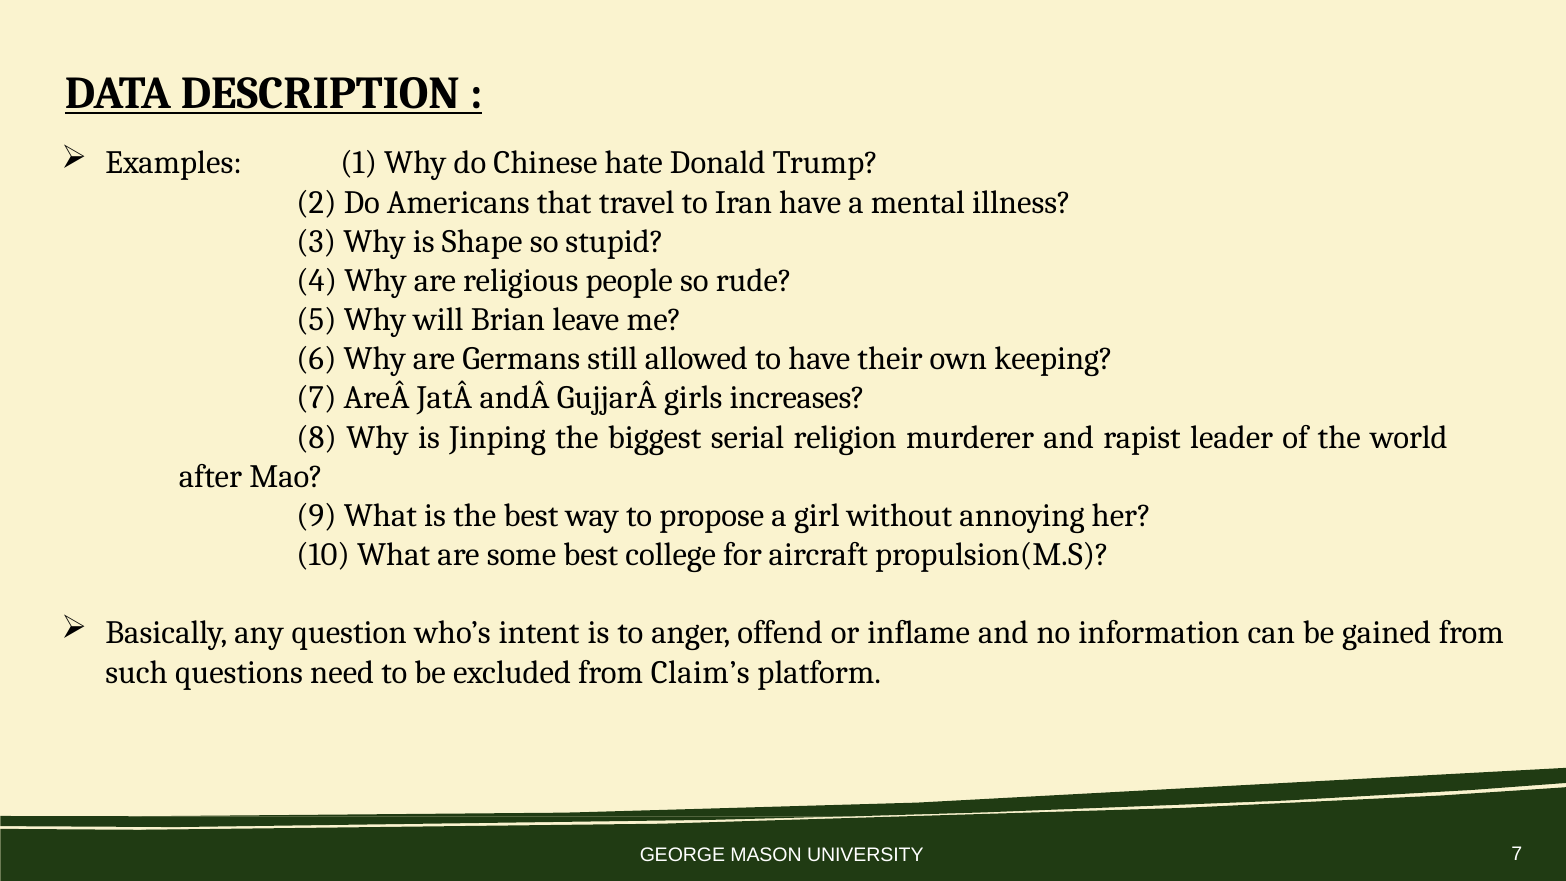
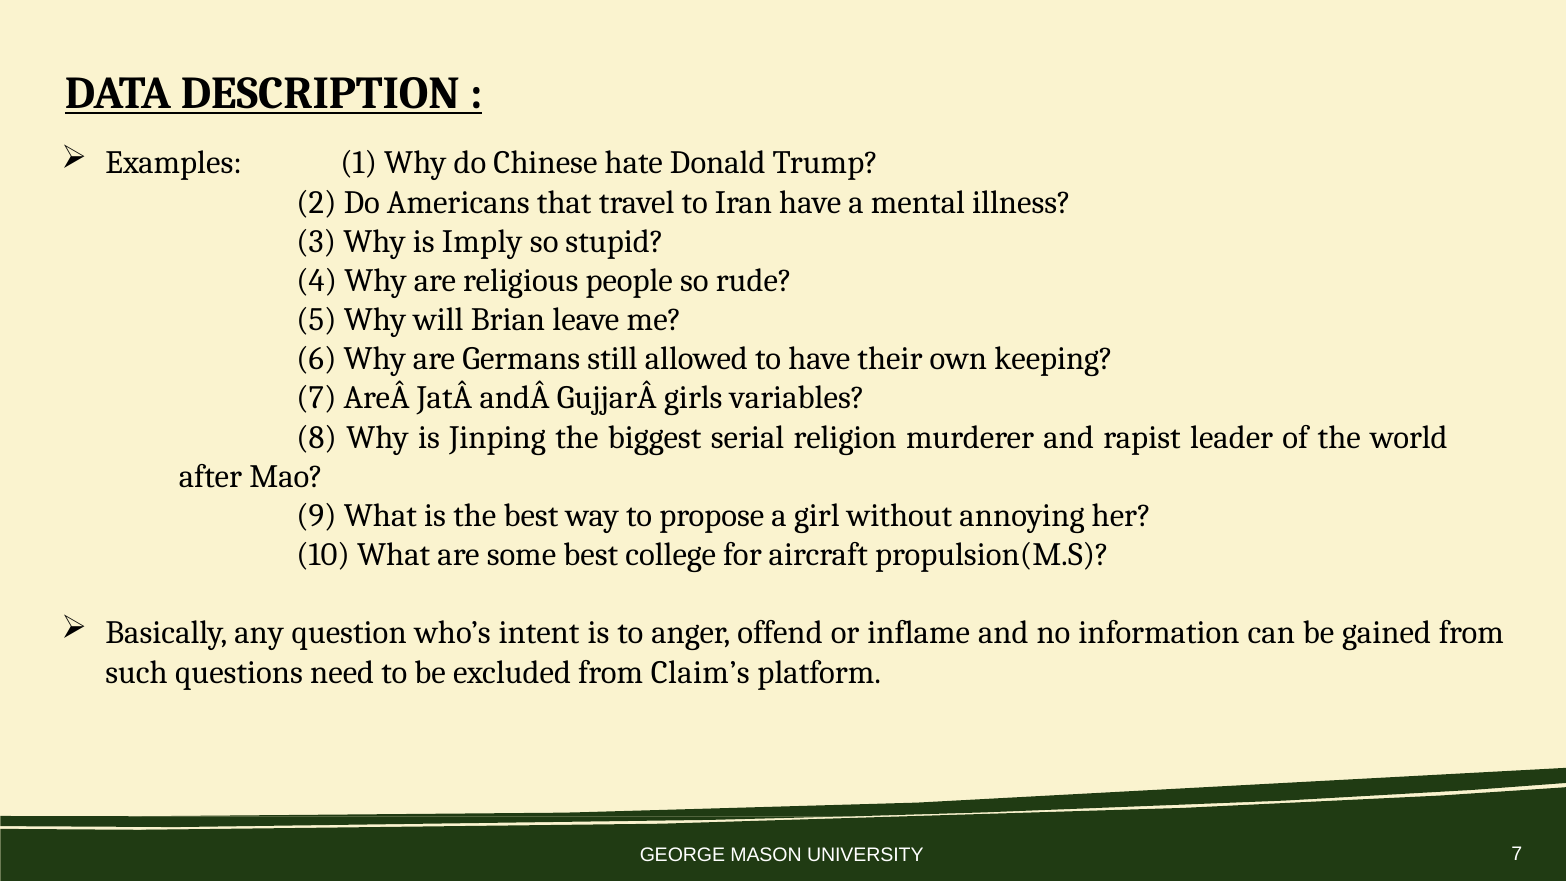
Shape: Shape -> Imply
increases: increases -> variables
